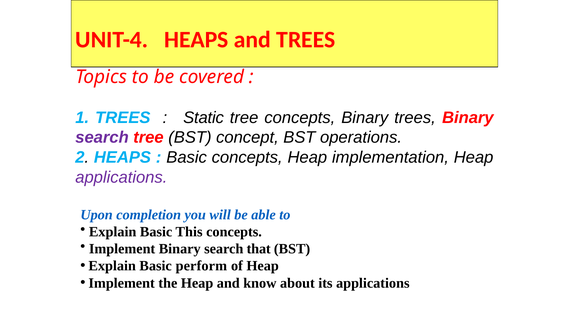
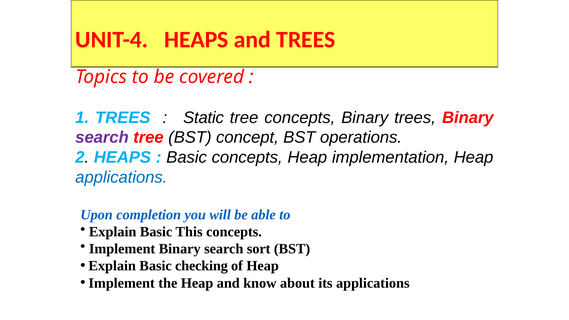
applications at (121, 177) colour: purple -> blue
that: that -> sort
perform: perform -> checking
